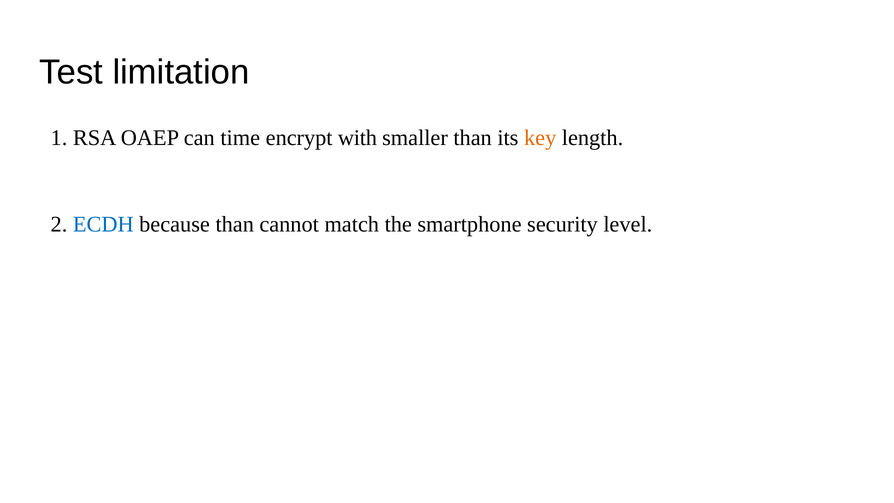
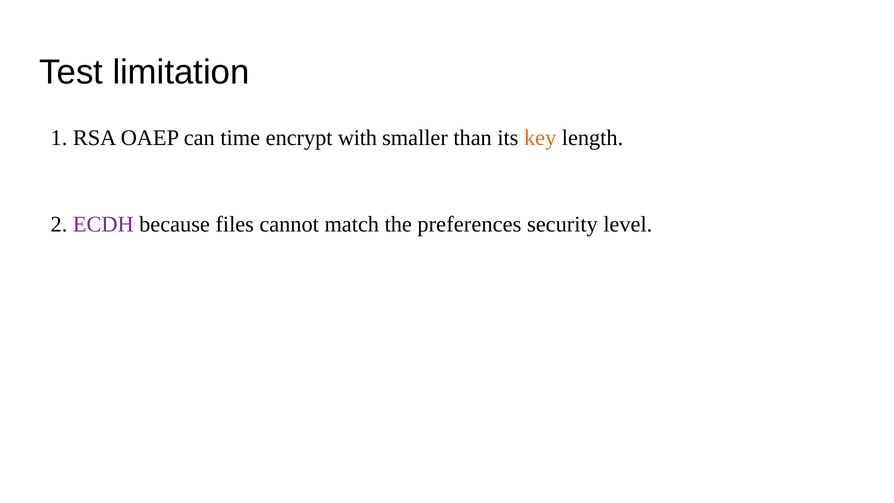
ECDH colour: blue -> purple
because than: than -> files
smartphone: smartphone -> preferences
